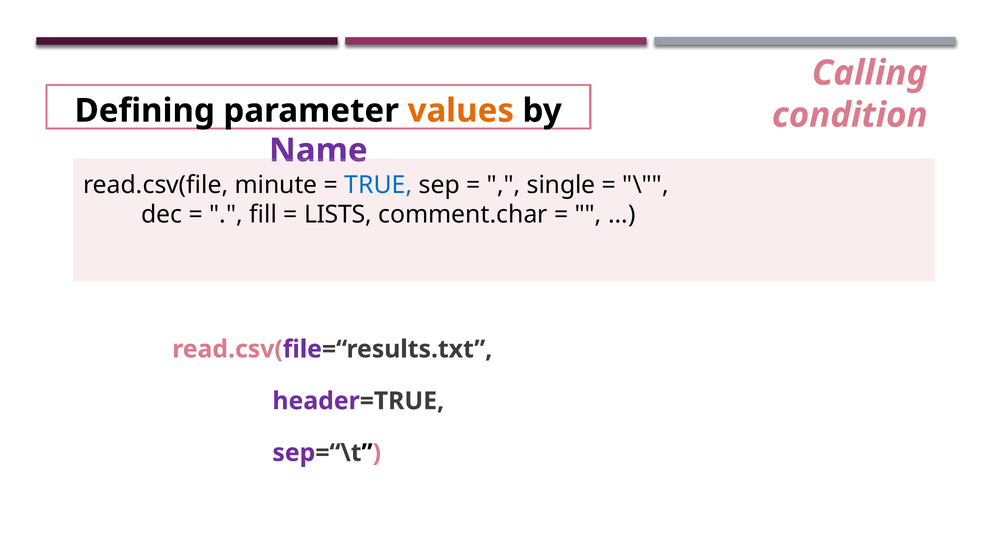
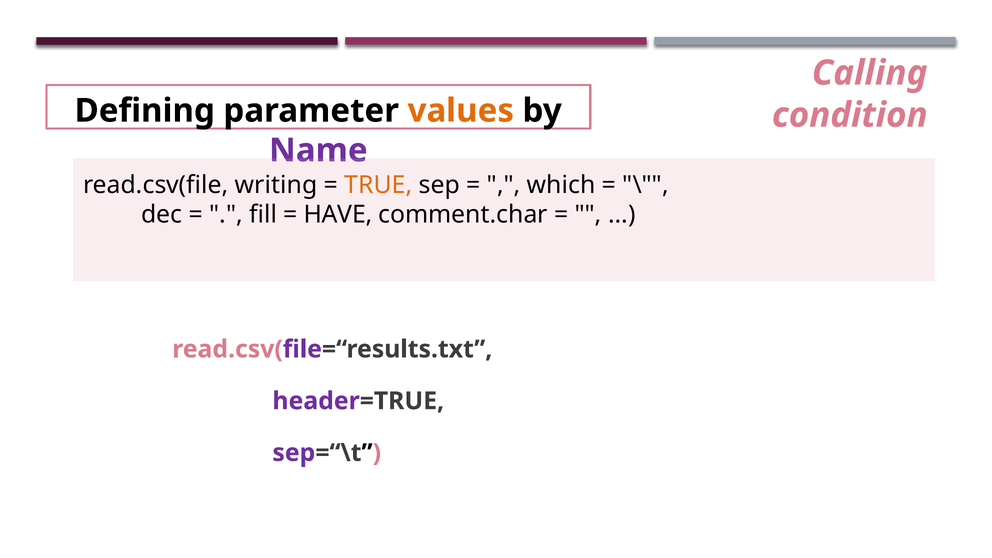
minute: minute -> writing
TRUE colour: blue -> orange
single: single -> which
LISTS: LISTS -> HAVE
